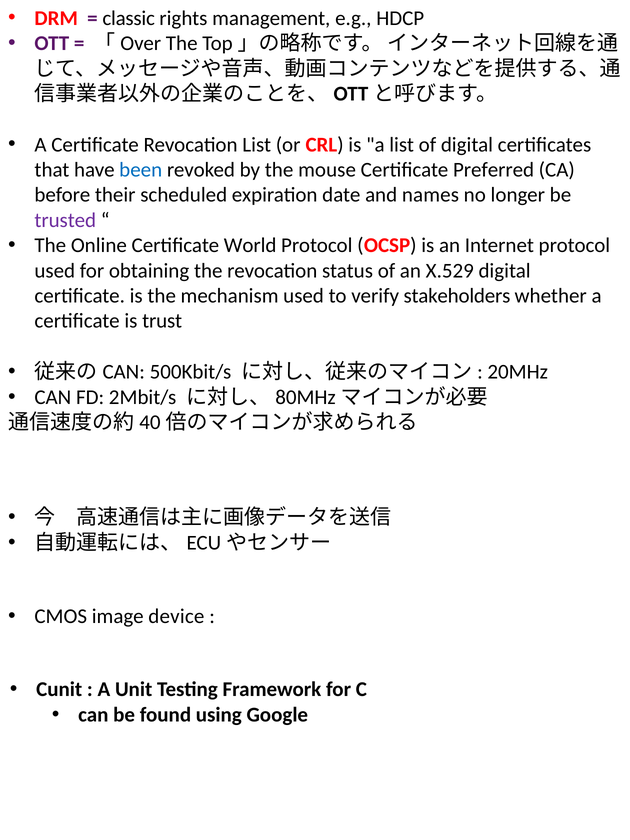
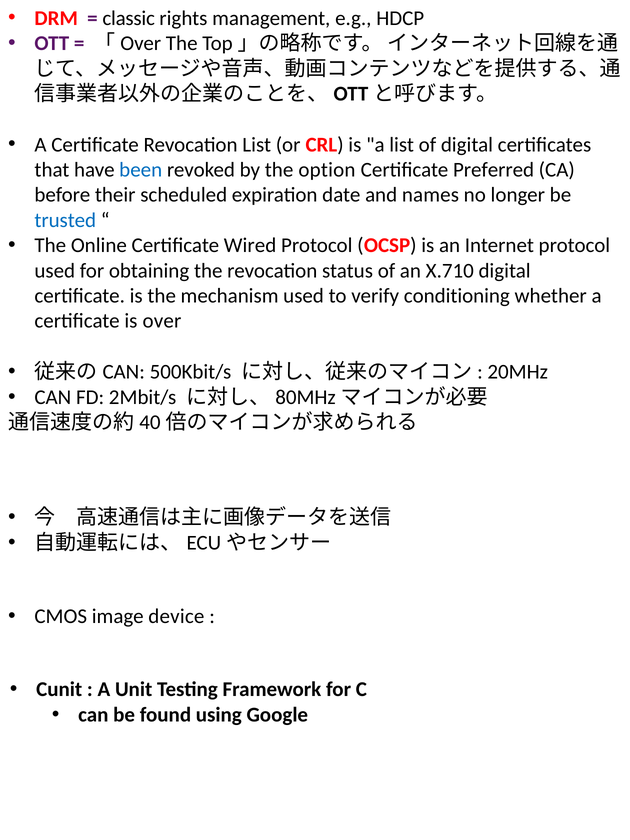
mouse: mouse -> option
trusted colour: purple -> blue
World: World -> Wired
X.529: X.529 -> X.710
stakeholders: stakeholders -> conditioning
trust: trust -> over
